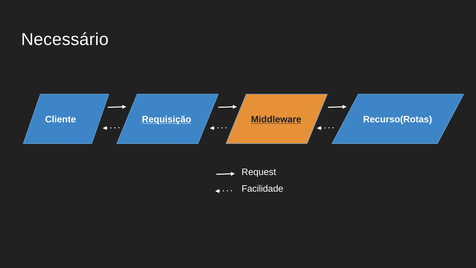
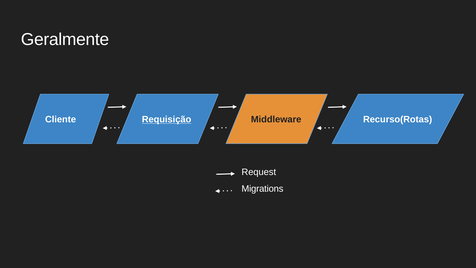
Necessário: Necessário -> Geralmente
Middleware underline: present -> none
Facilidade: Facilidade -> Migrations
